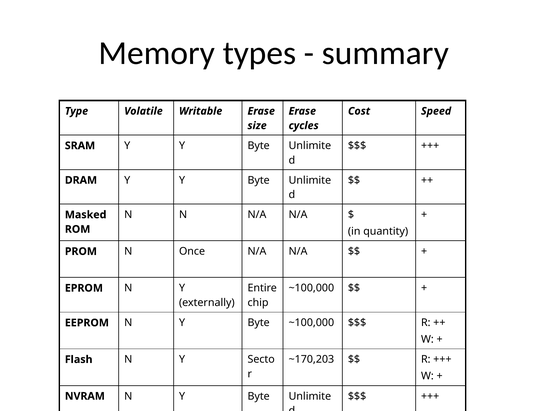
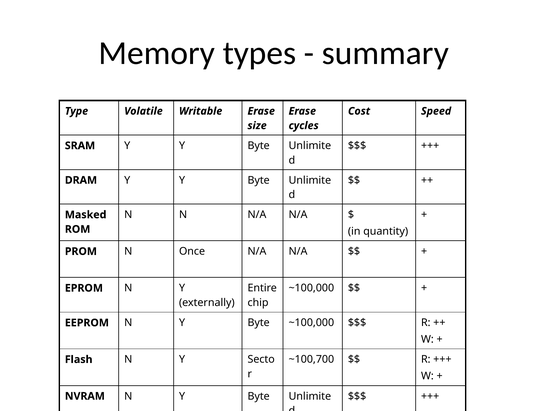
~170,203: ~170,203 -> ~100,700
